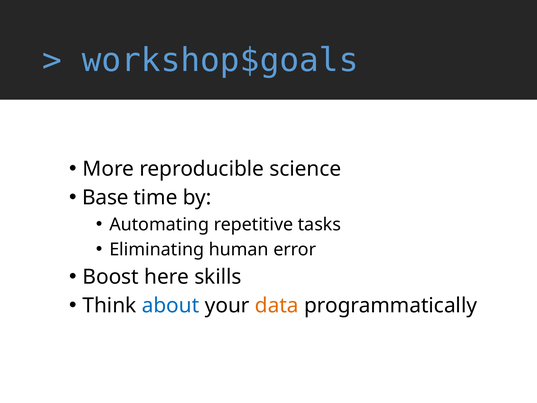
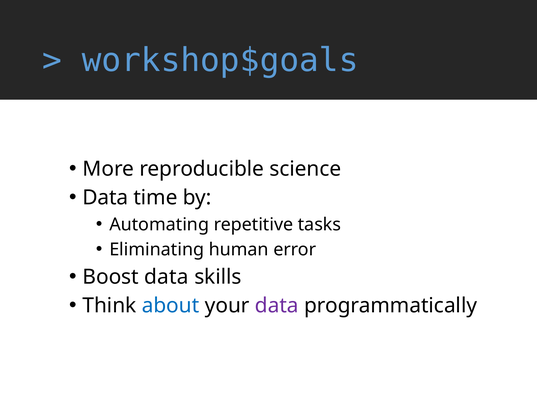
Base at (105, 198): Base -> Data
Boost here: here -> data
data at (277, 305) colour: orange -> purple
